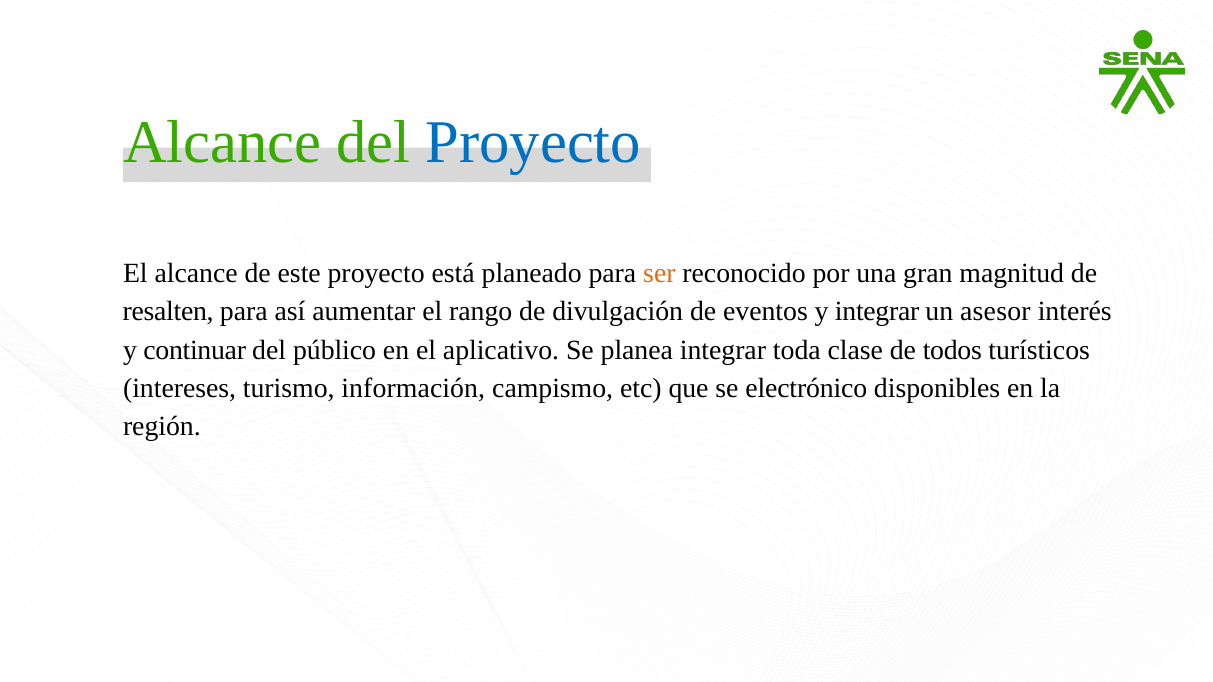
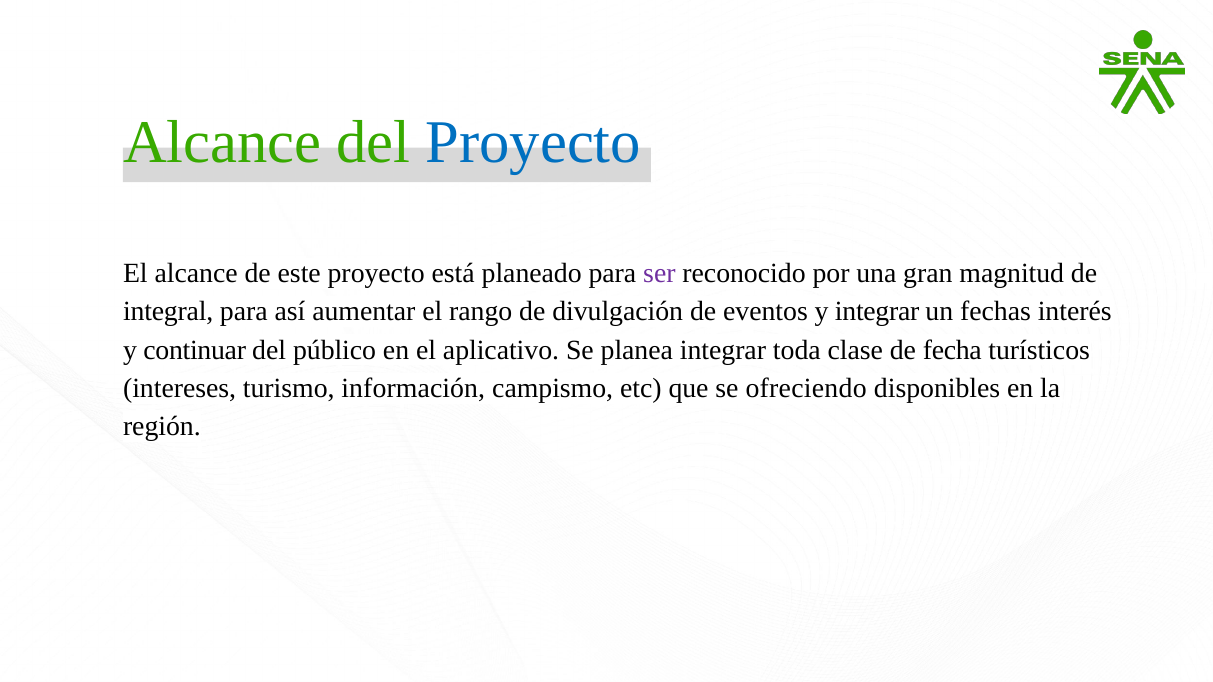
ser colour: orange -> purple
resalten: resalten -> integral
asesor: asesor -> fechas
todos: todos -> fecha
electrónico: electrónico -> ofreciendo
